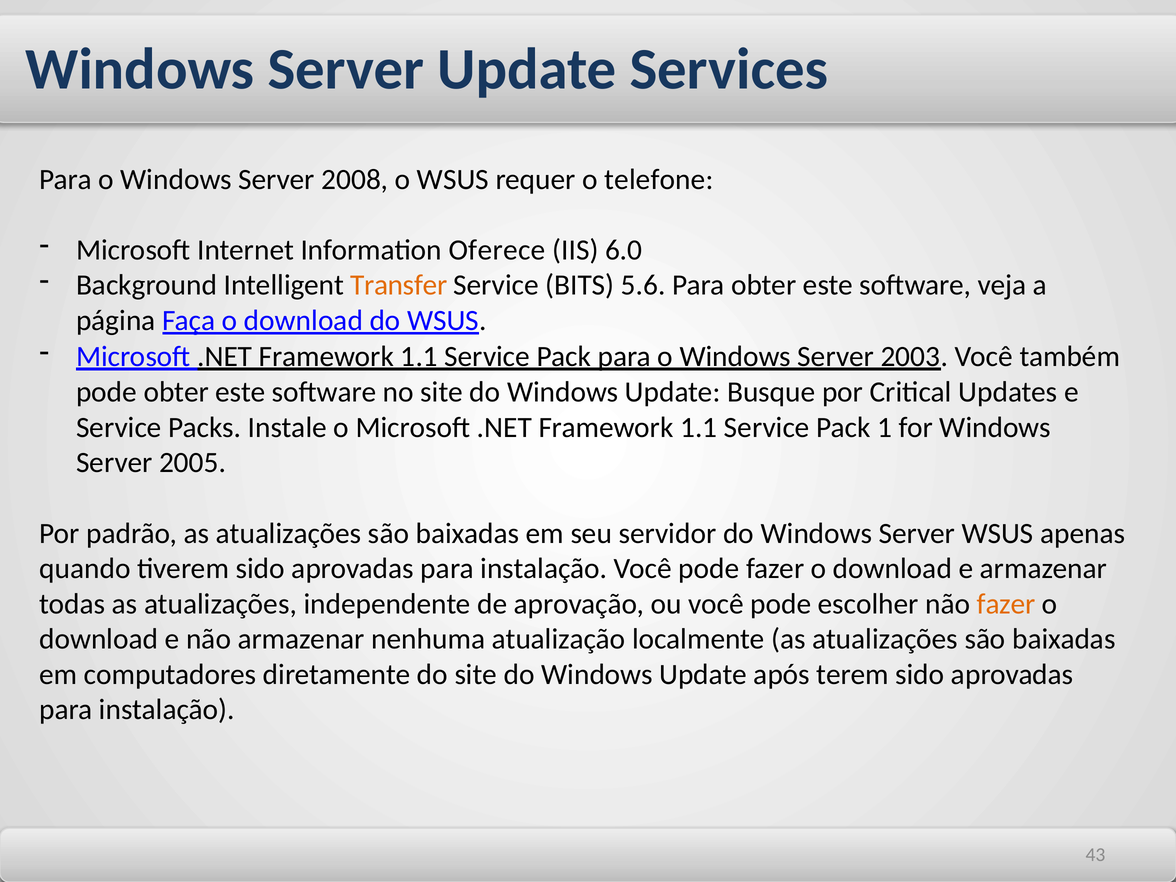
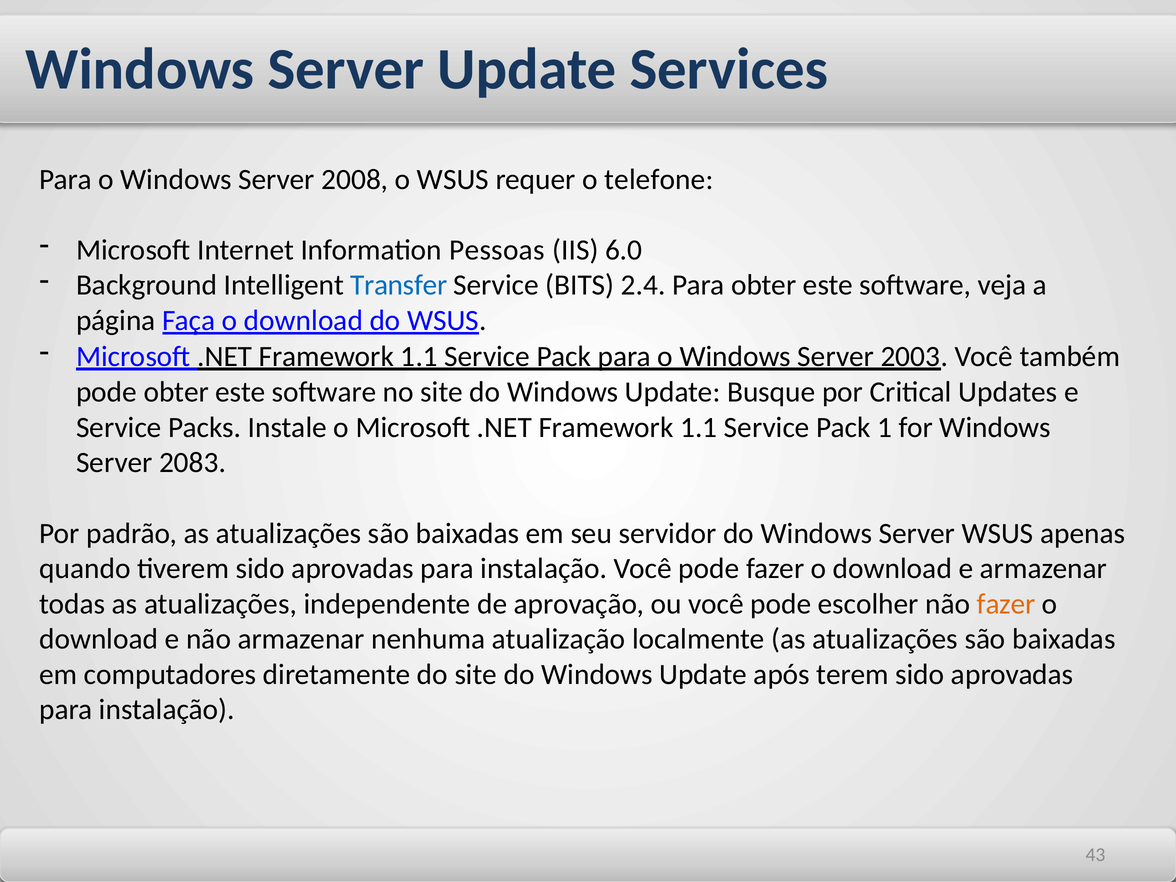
Oferece: Oferece -> Pessoas
Transfer colour: orange -> blue
5.6: 5.6 -> 2.4
2005: 2005 -> 2083
